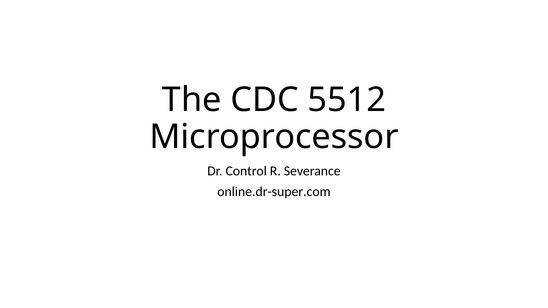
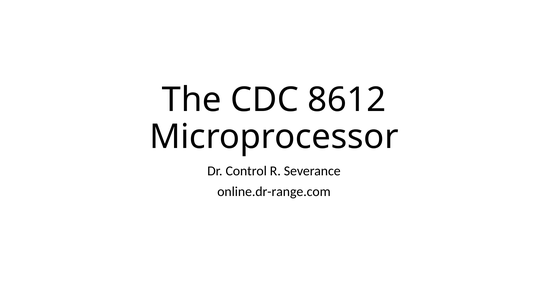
5512: 5512 -> 8612
online.dr-super.com: online.dr-super.com -> online.dr-range.com
